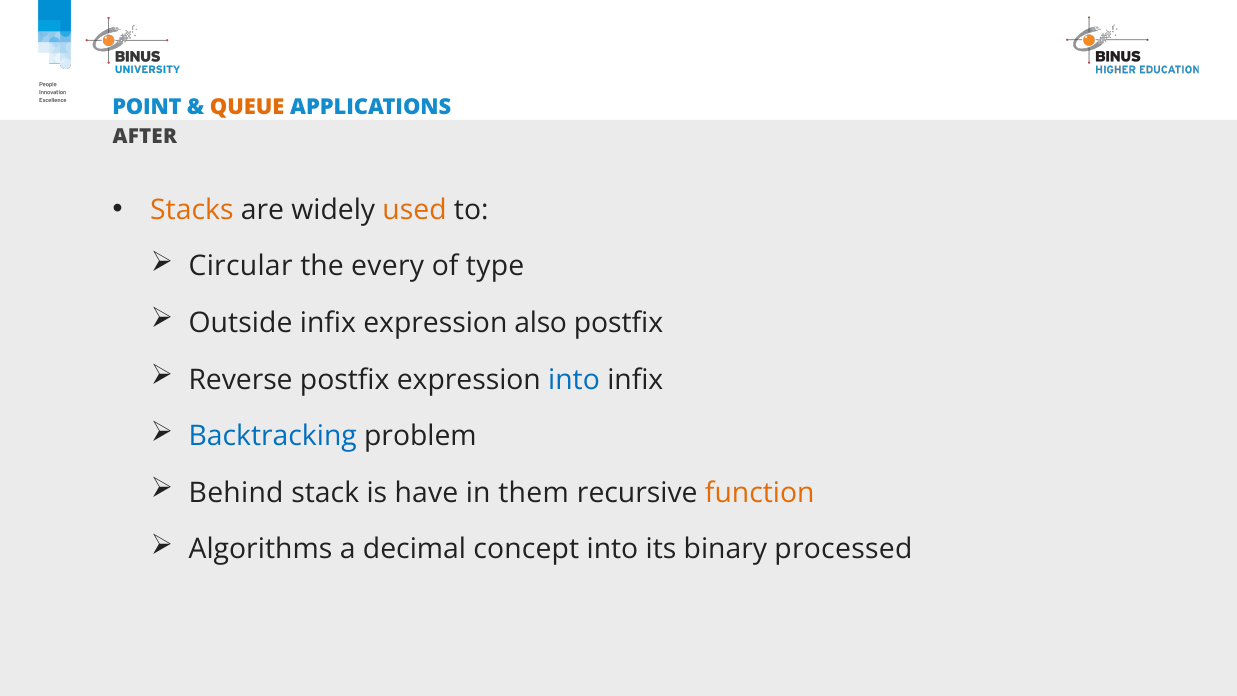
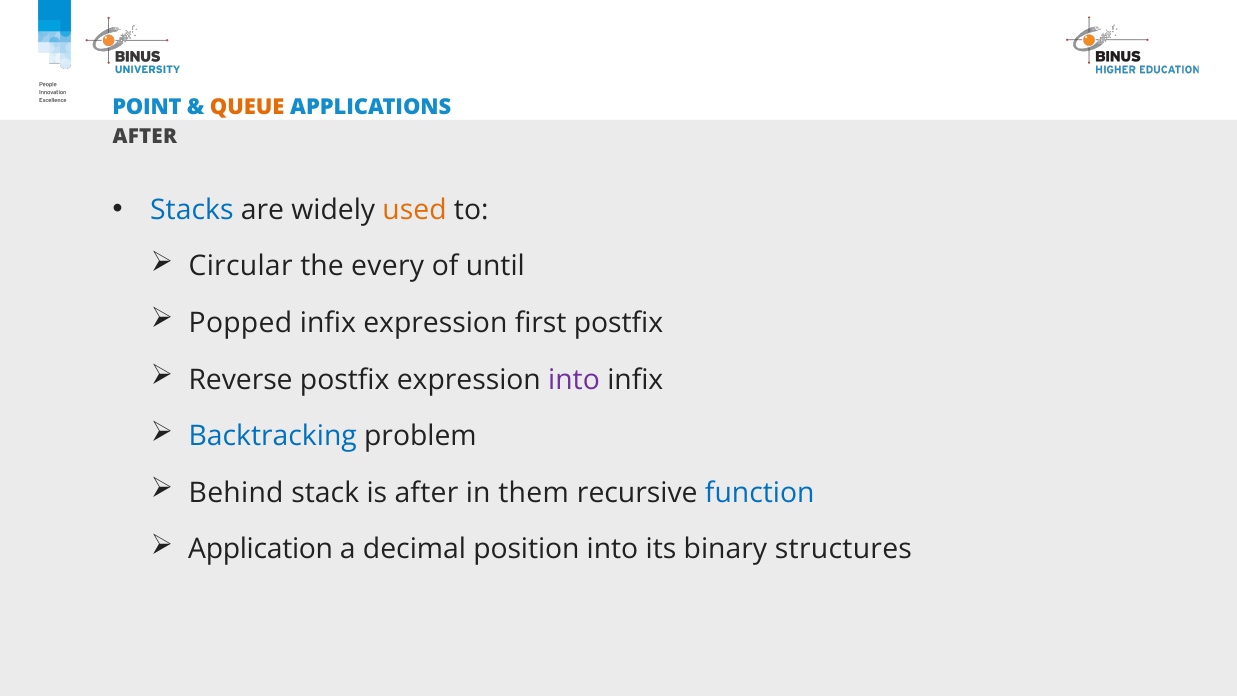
Stacks colour: orange -> blue
type: type -> until
Outside: Outside -> Popped
also: also -> first
into at (574, 380) colour: blue -> purple
is have: have -> after
function colour: orange -> blue
Algorithms: Algorithms -> Application
concept: concept -> position
processed: processed -> structures
